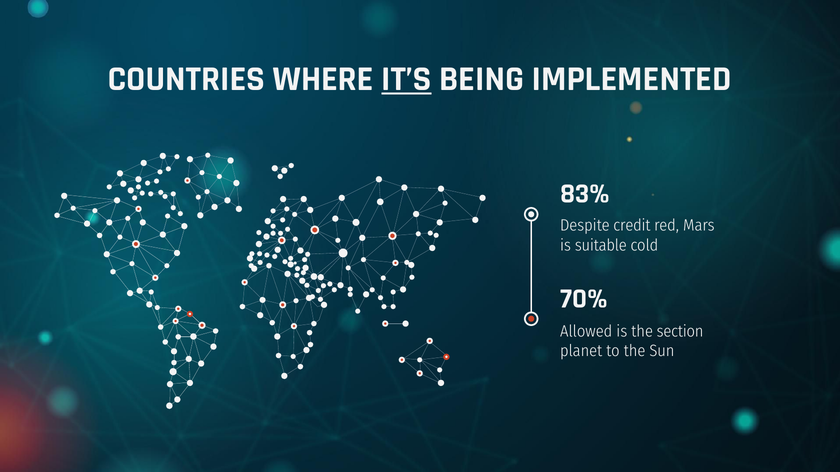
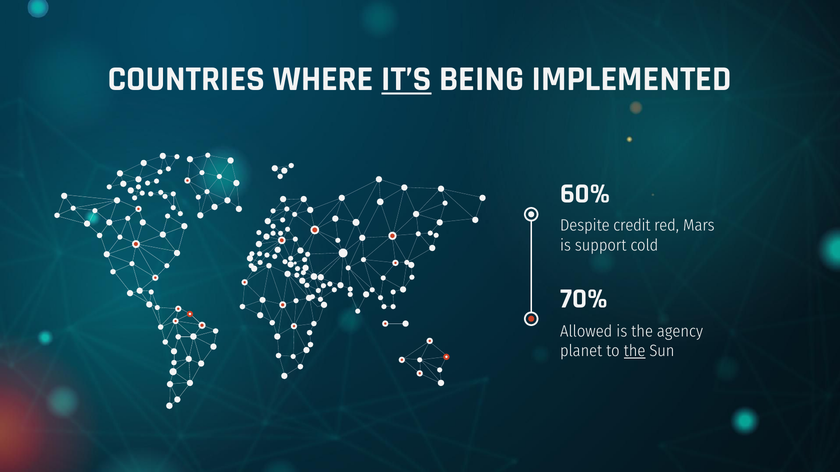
83%: 83% -> 60%
suitable: suitable -> support
section: section -> agency
the at (635, 351) underline: none -> present
